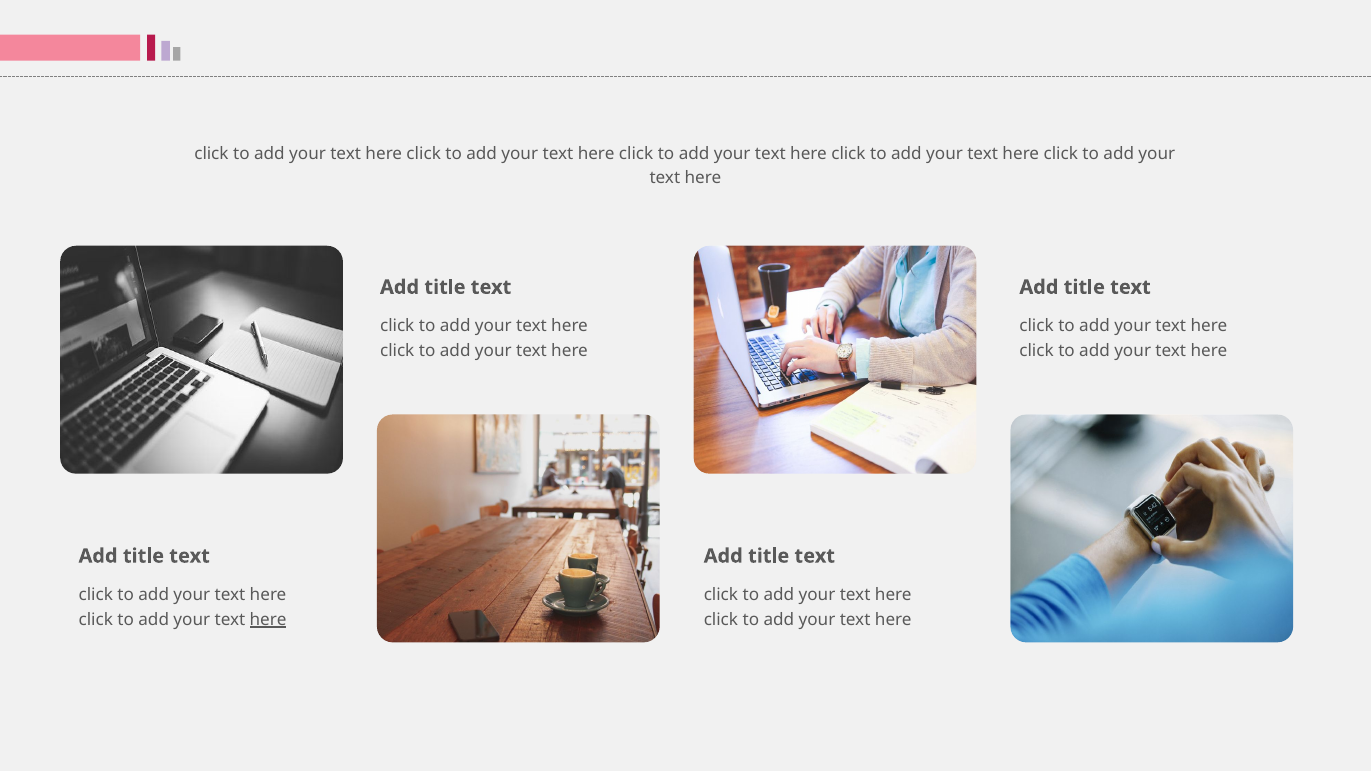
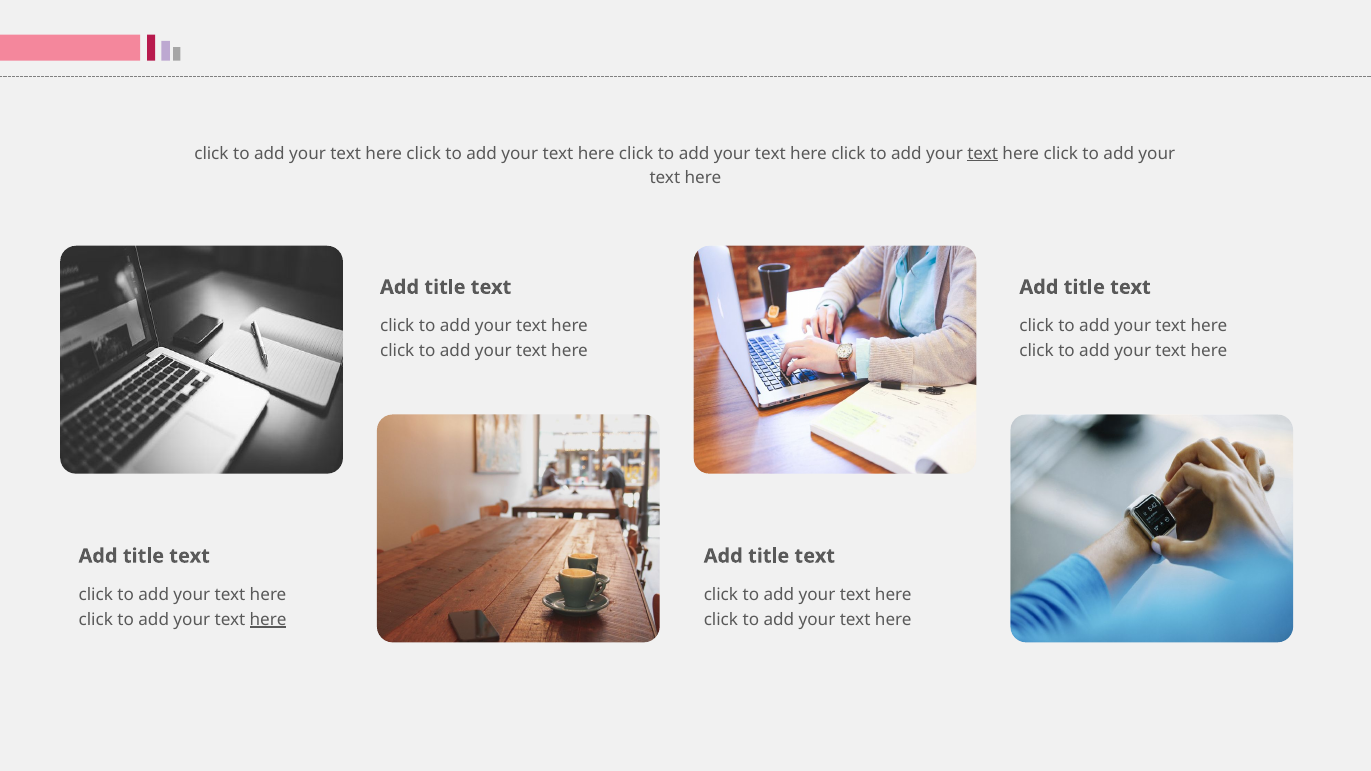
text at (983, 154) underline: none -> present
